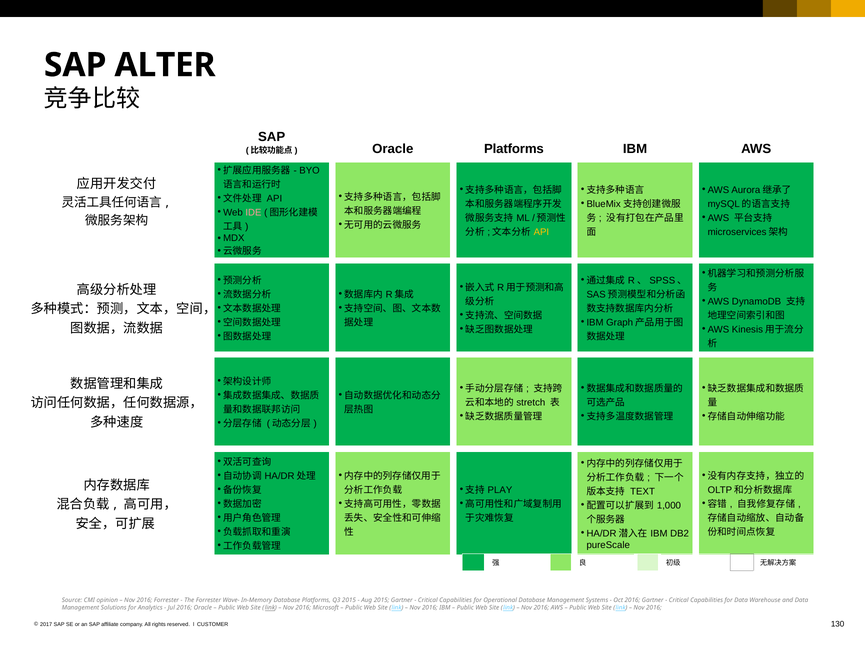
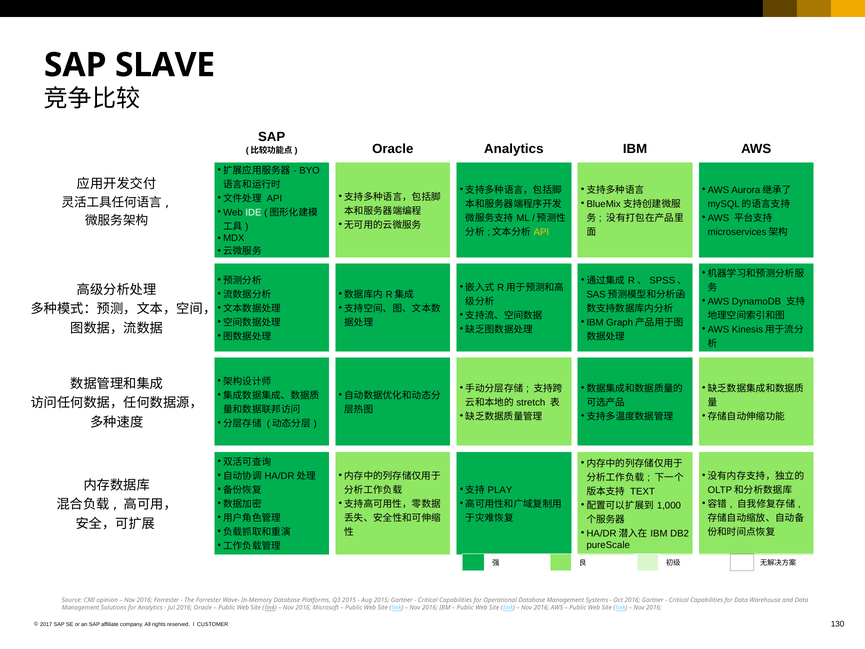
ALTER: ALTER -> SLAVE
Oracle Platforms: Platforms -> Analytics
IDE colour: pink -> white
